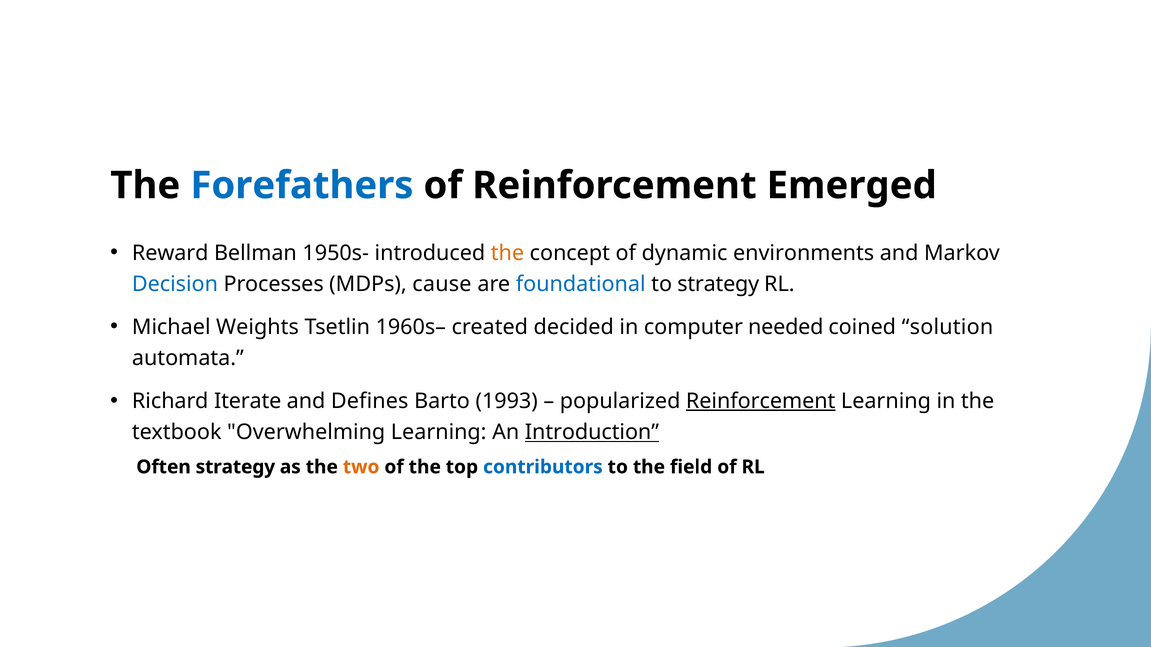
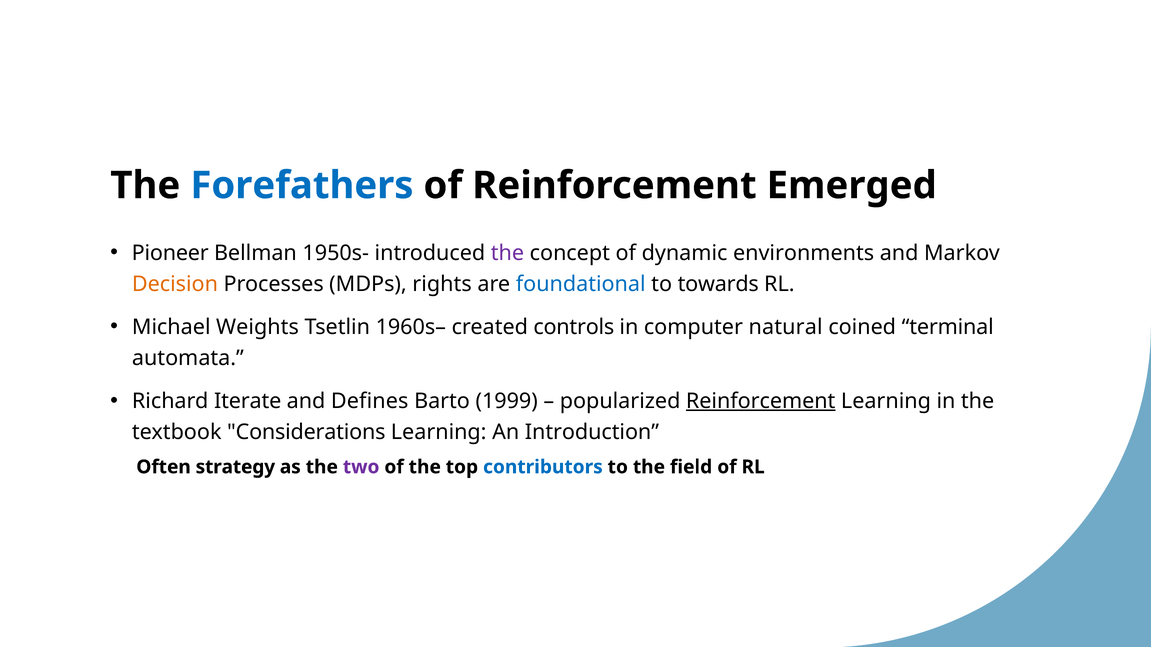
Reward: Reward -> Pioneer
the at (507, 253) colour: orange -> purple
Decision colour: blue -> orange
cause: cause -> rights
to strategy: strategy -> towards
decided: decided -> controls
needed: needed -> natural
solution: solution -> terminal
1993: 1993 -> 1999
Overwhelming: Overwhelming -> Considerations
Introduction underline: present -> none
two colour: orange -> purple
